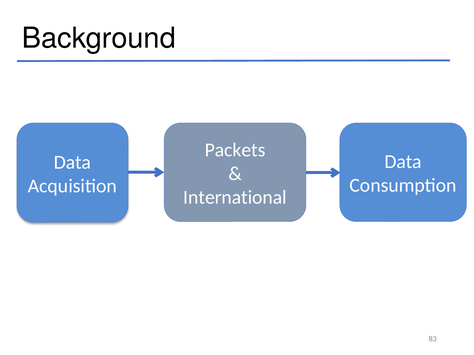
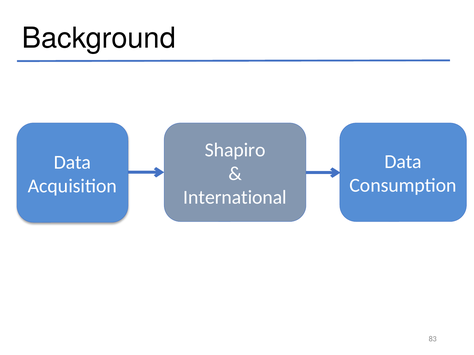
Packets: Packets -> Shapiro
